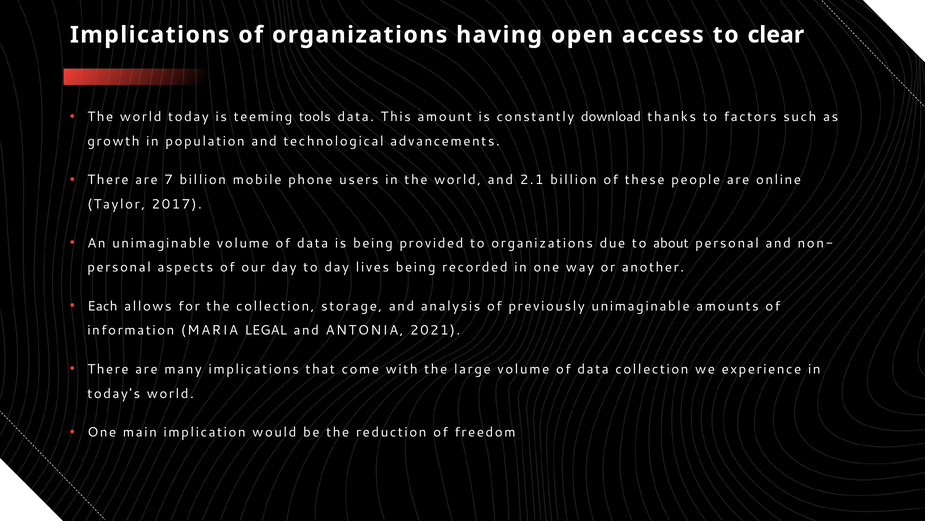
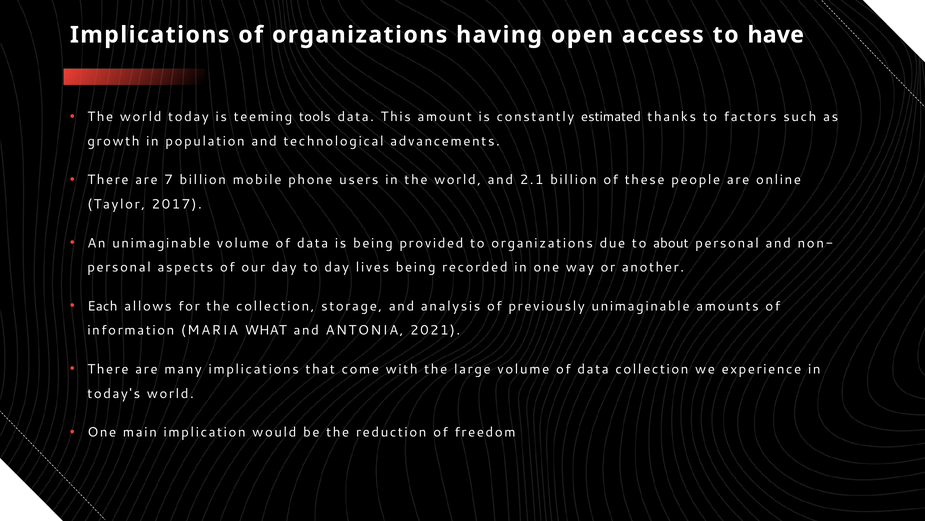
clear: clear -> have
download: download -> estimated
LEGAL: LEGAL -> WHAT
